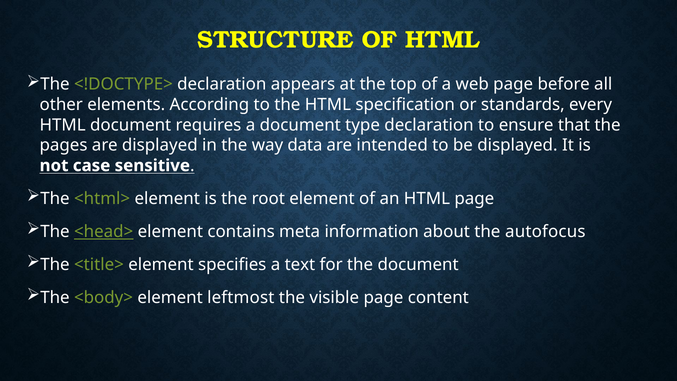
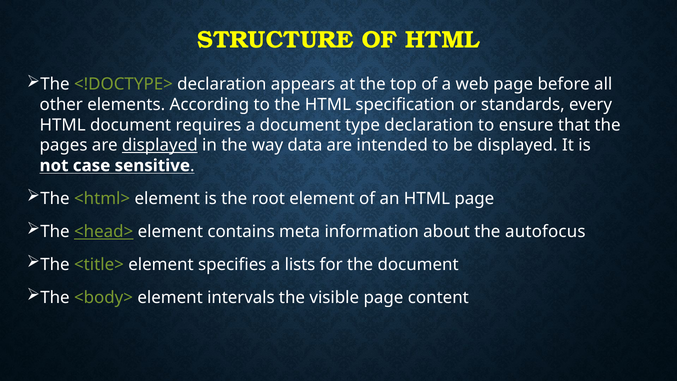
displayed at (160, 145) underline: none -> present
text: text -> lists
leftmost: leftmost -> intervals
